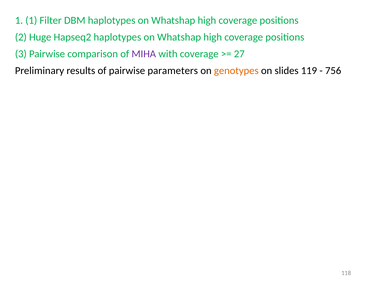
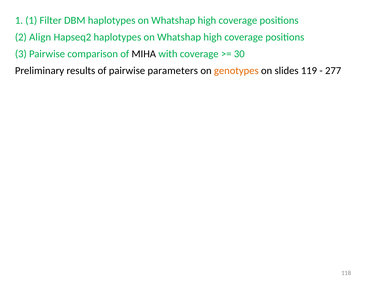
Huge: Huge -> Align
MIHA colour: purple -> black
27: 27 -> 30
756: 756 -> 277
